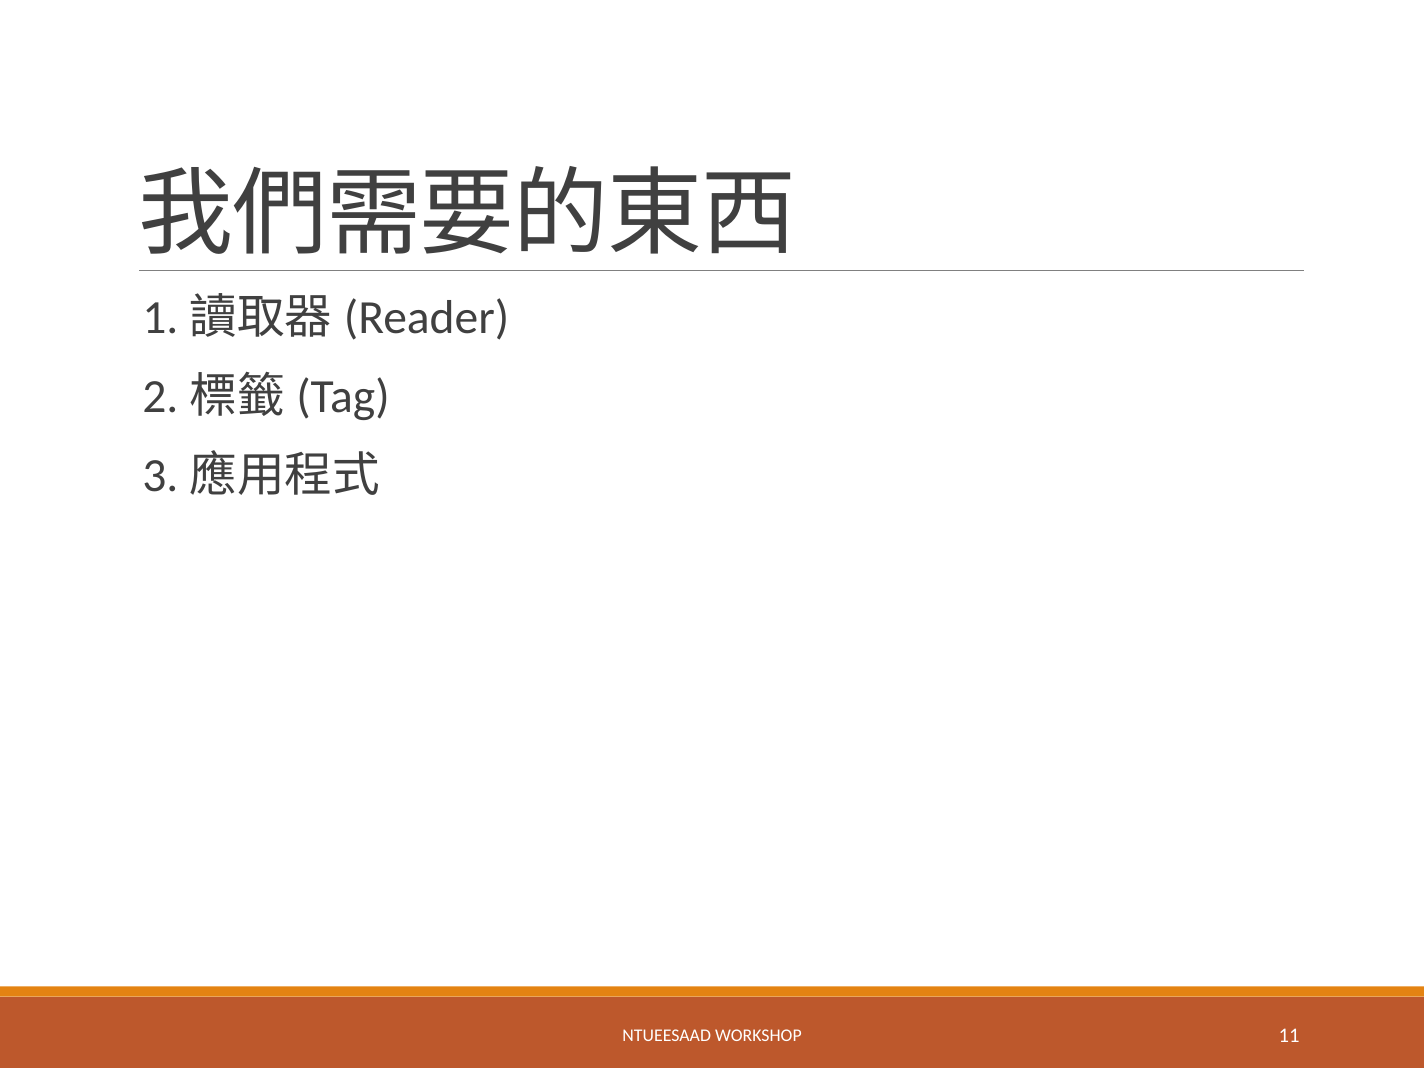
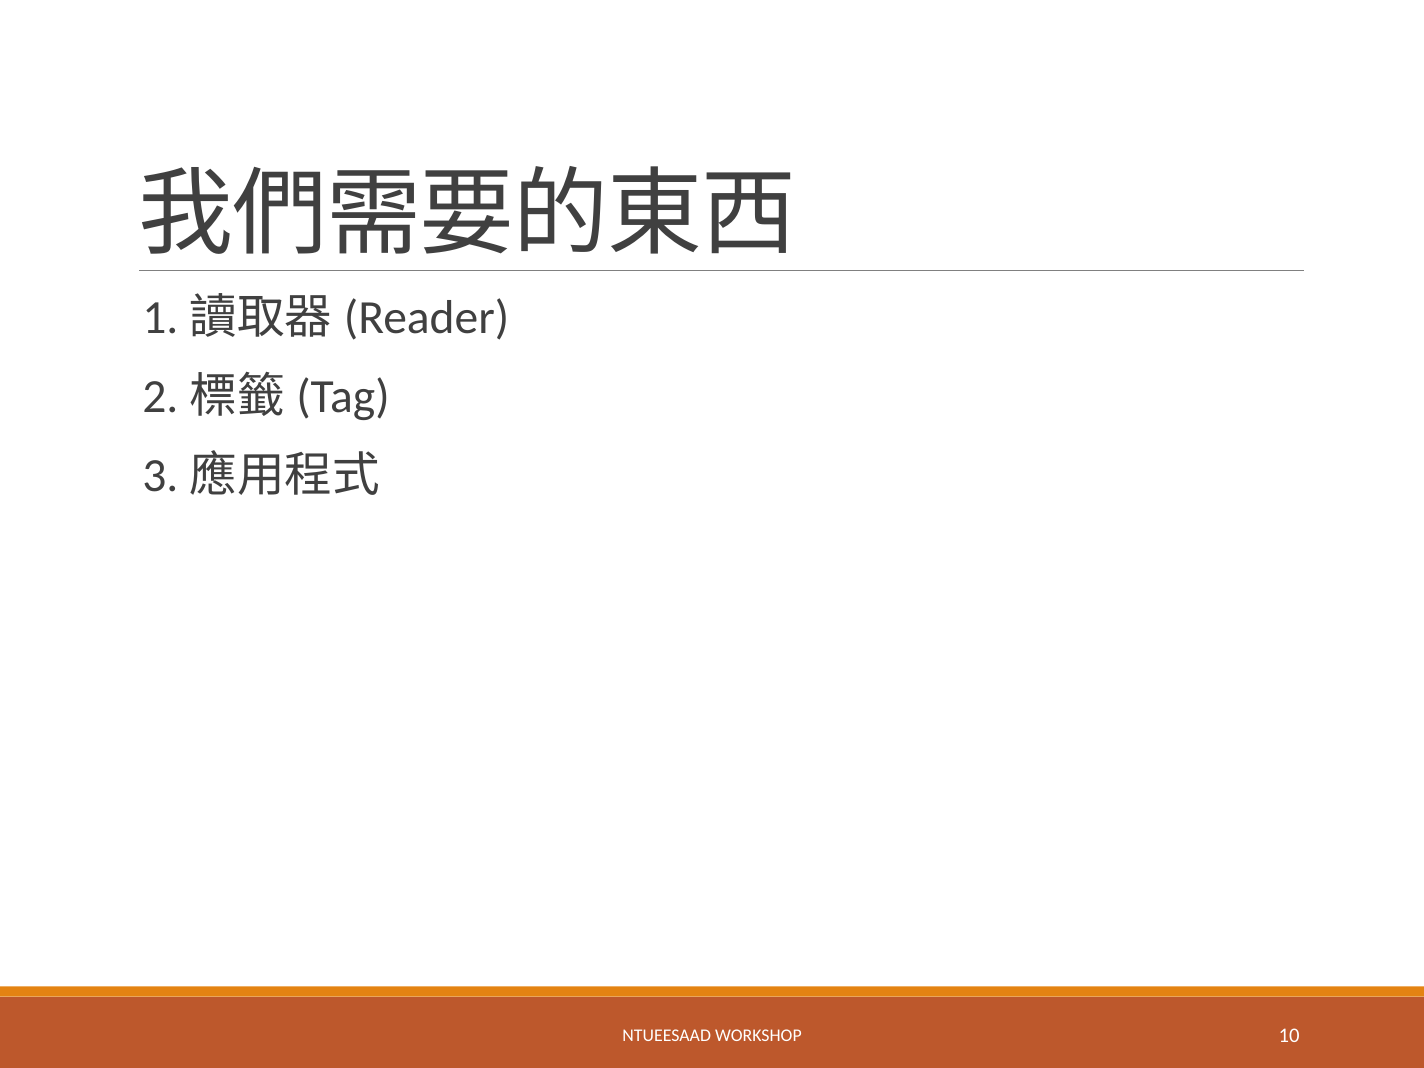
11: 11 -> 10
